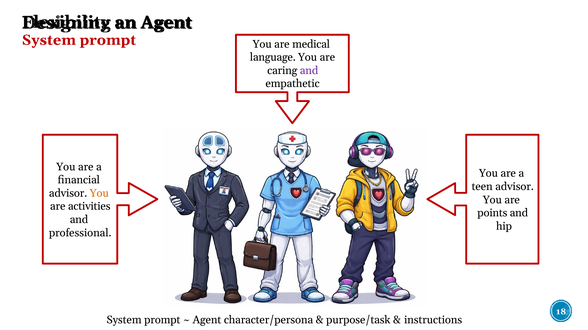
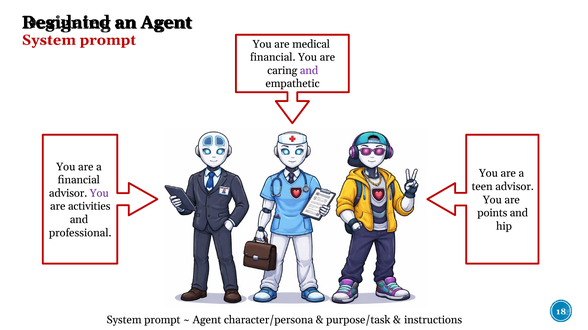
Flexibility: Flexibility -> Regulated
language at (273, 57): language -> financial
You at (99, 194) colour: orange -> purple
